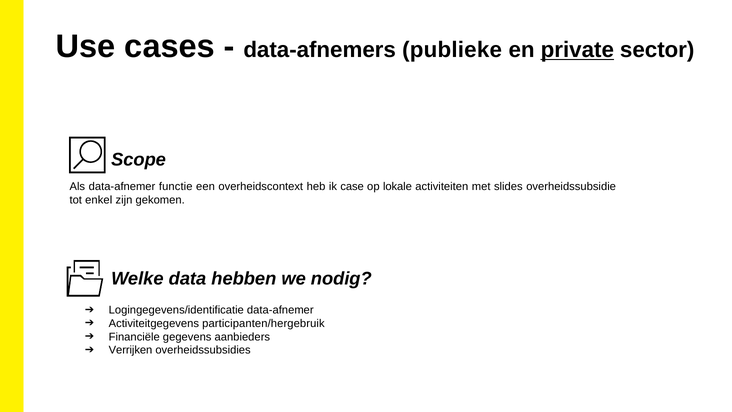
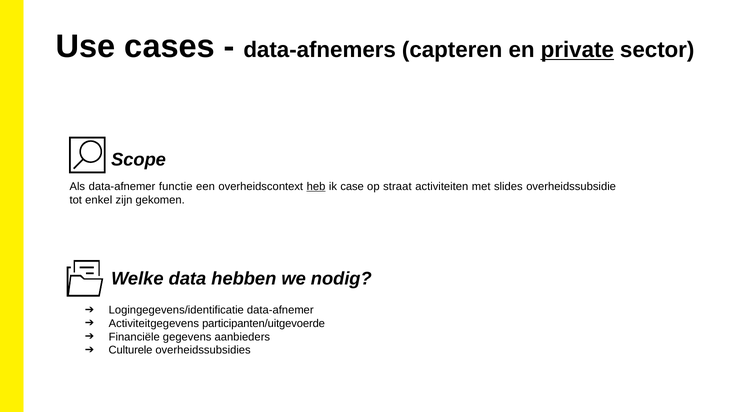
publieke: publieke -> capteren
heb underline: none -> present
lokale: lokale -> straat
participanten/hergebruik: participanten/hergebruik -> participanten/uitgevoerde
Verrijken: Verrijken -> Culturele
